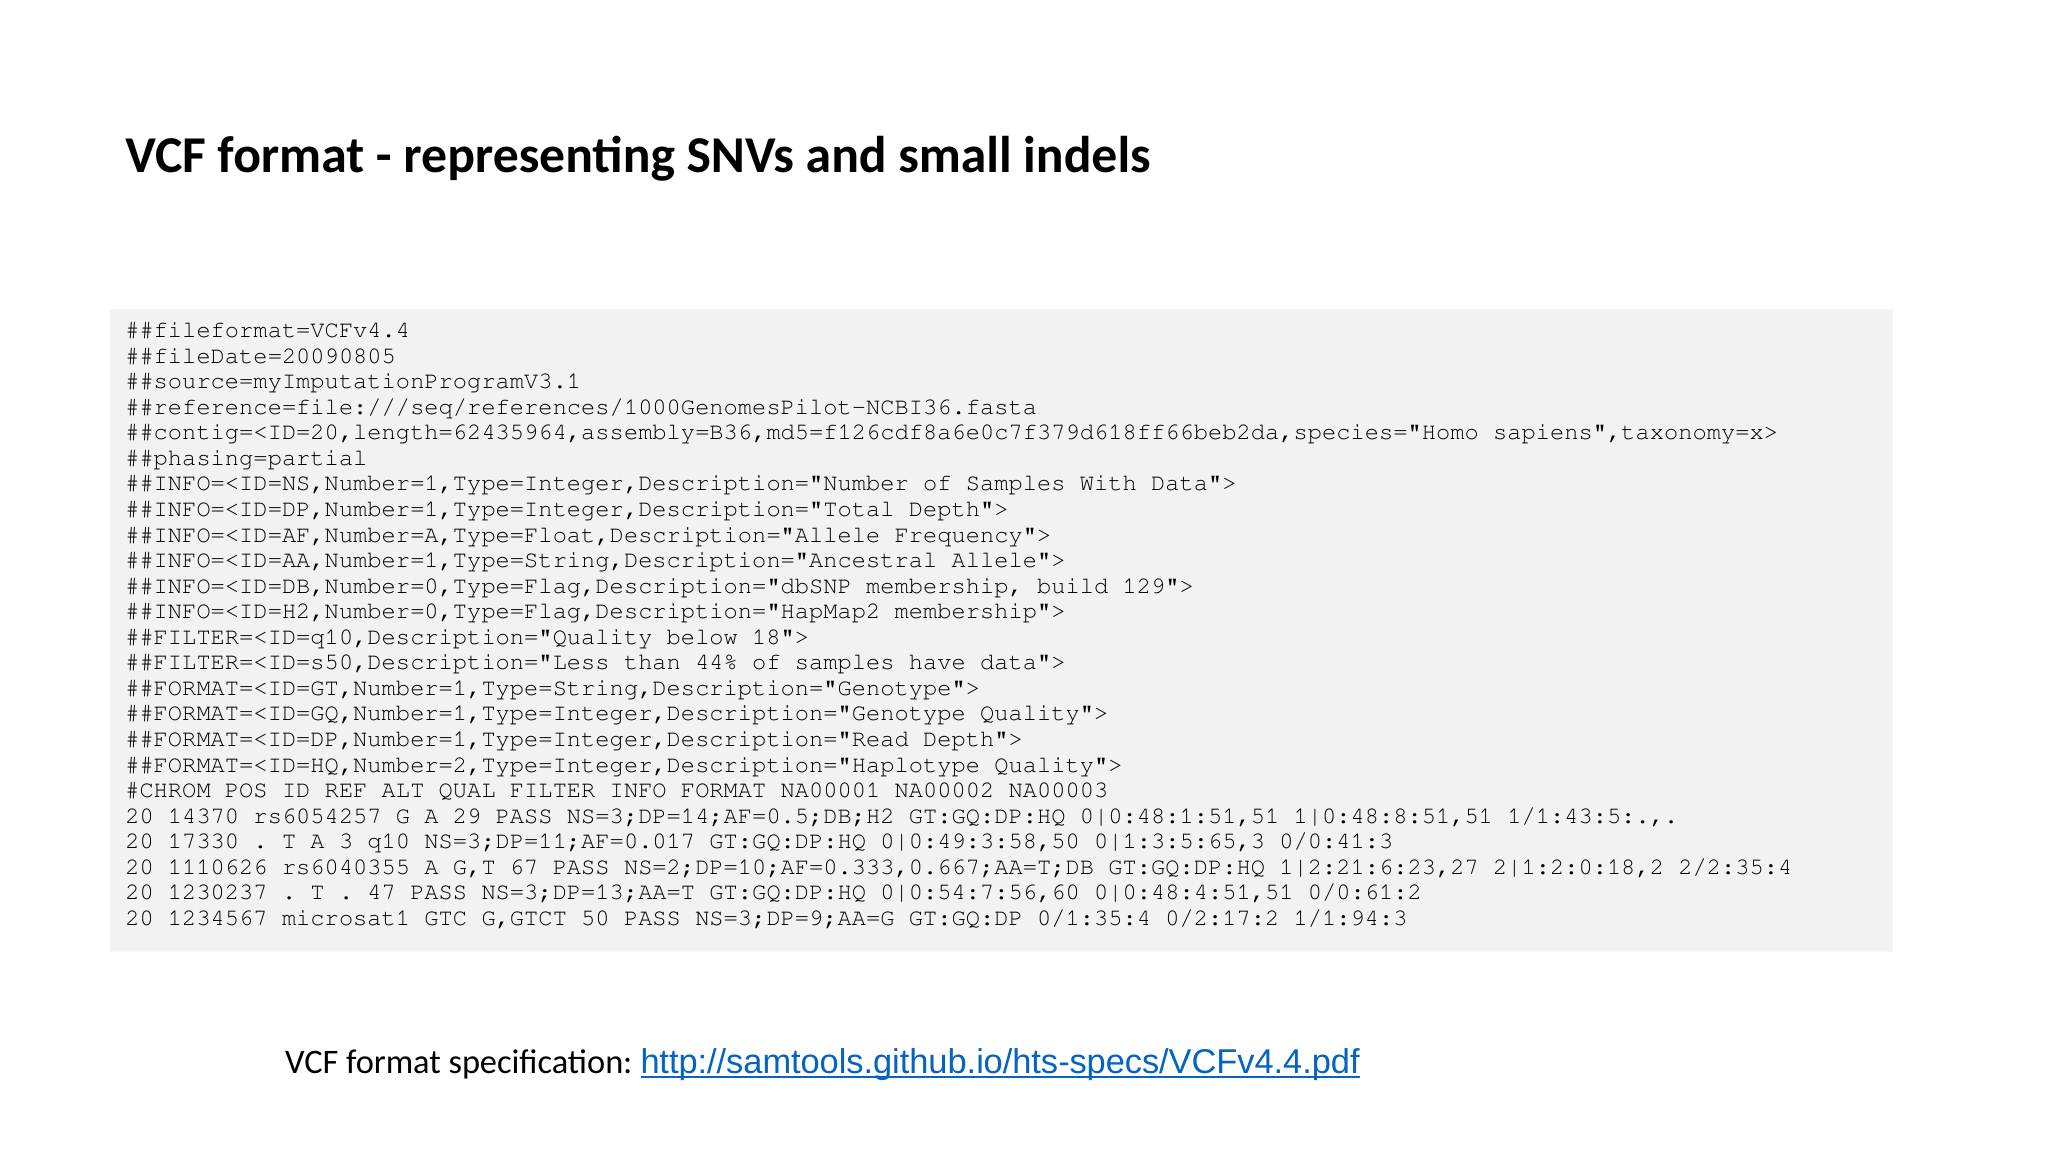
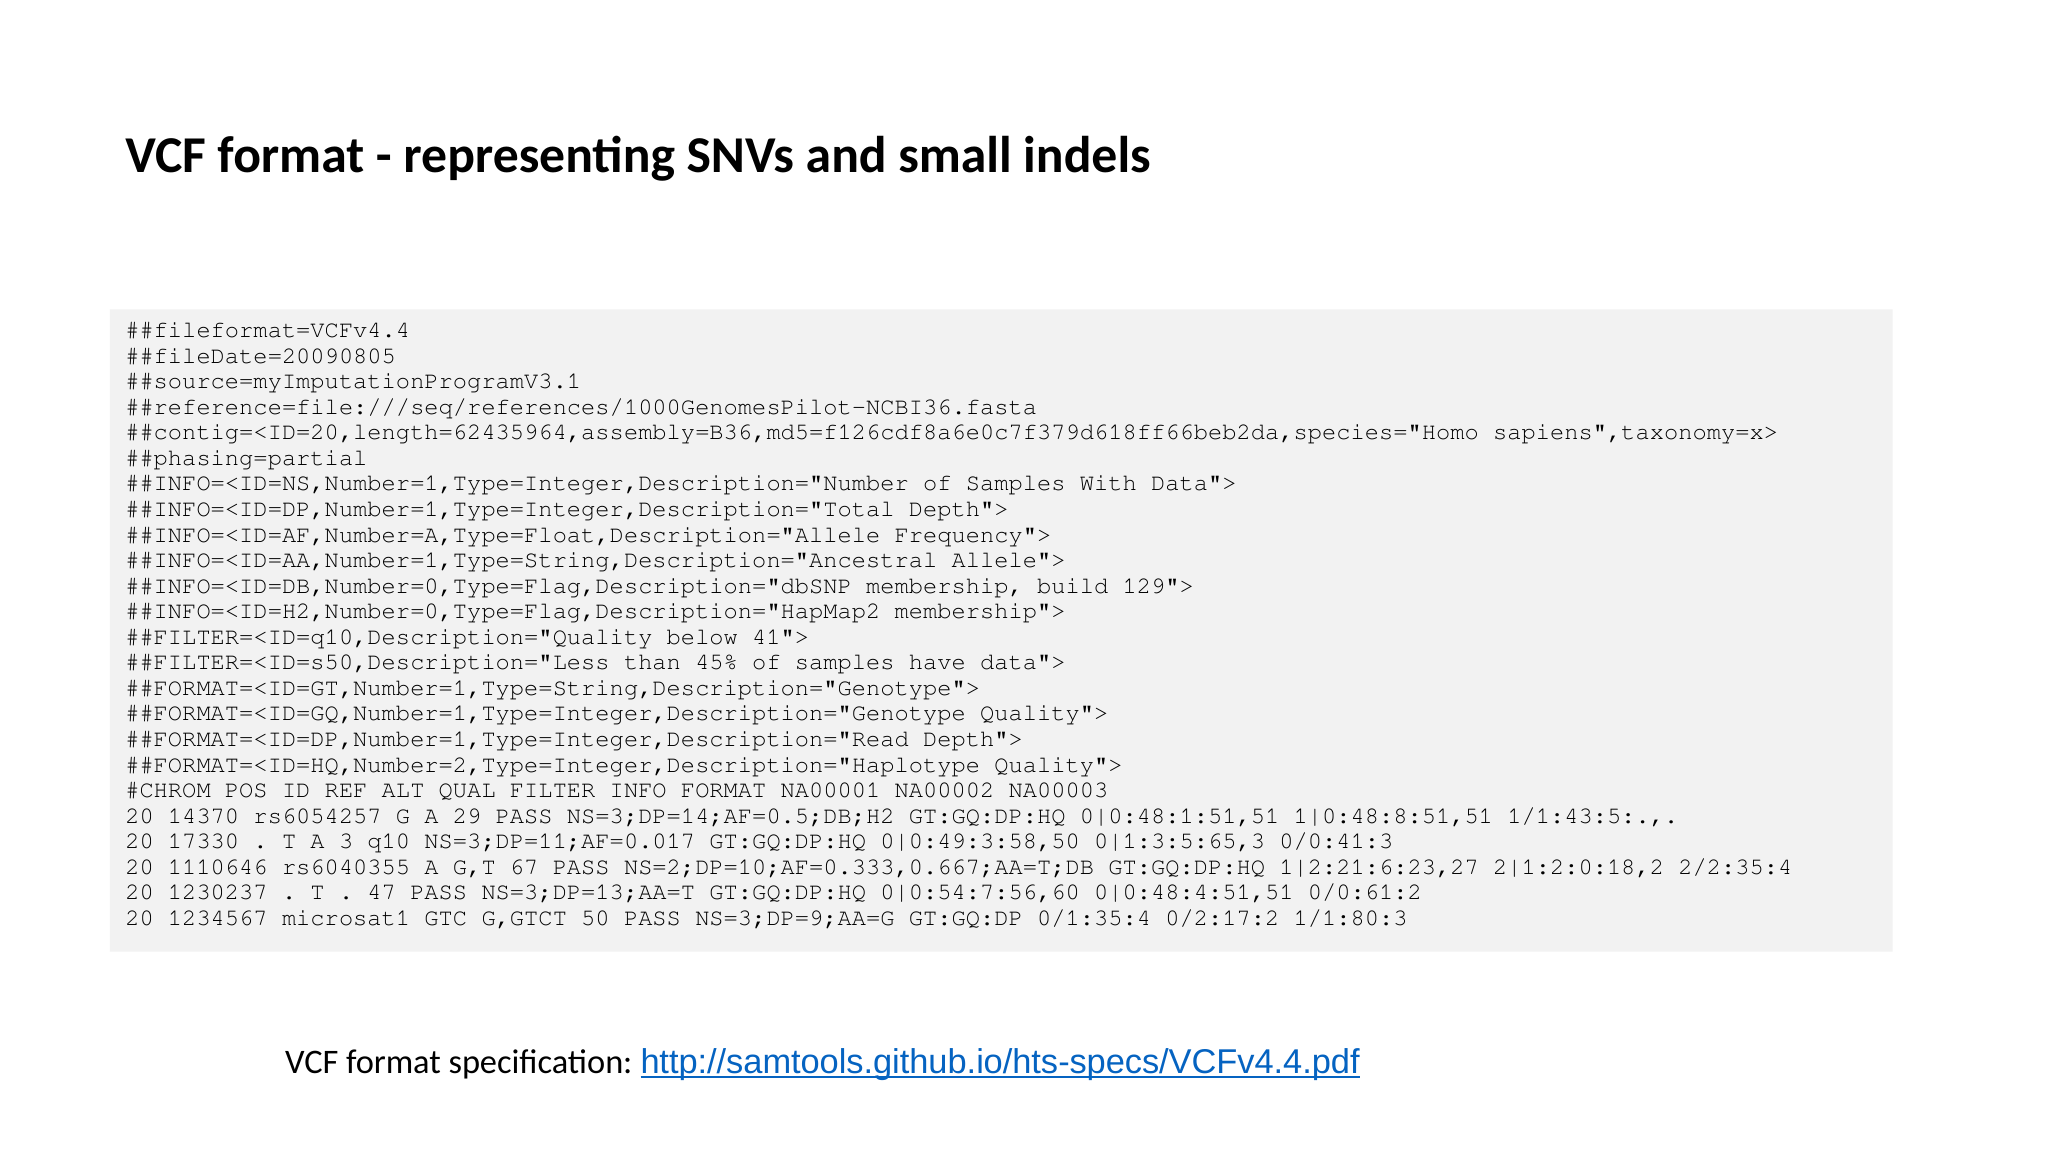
18">: 18"> -> 41">
44%: 44% -> 45%
1110626: 1110626 -> 1110646
1/1:94:3: 1/1:94:3 -> 1/1:80:3
